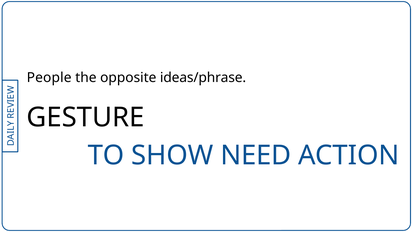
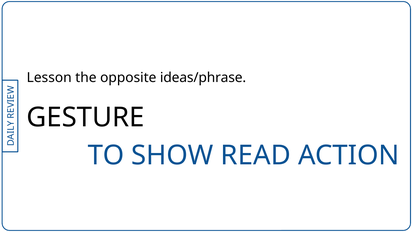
People: People -> Lesson
NEED: NEED -> READ
